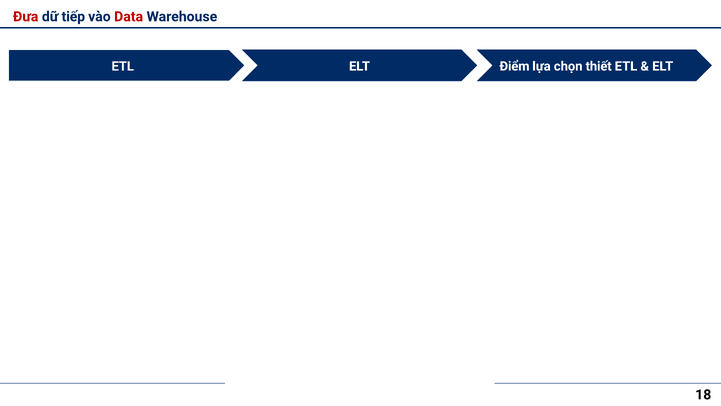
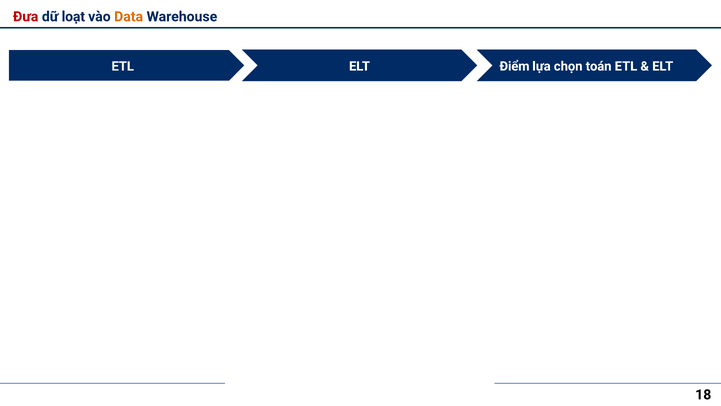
tiếp: tiếp -> loạt
Data colour: red -> orange
thiết: thiết -> toán
